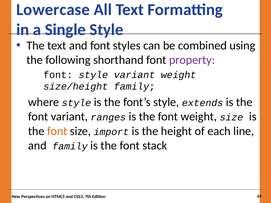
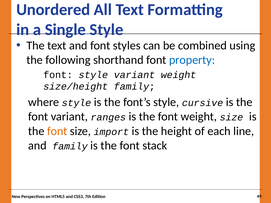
Lowercase: Lowercase -> Unordered
property colour: purple -> blue
extends: extends -> cursive
